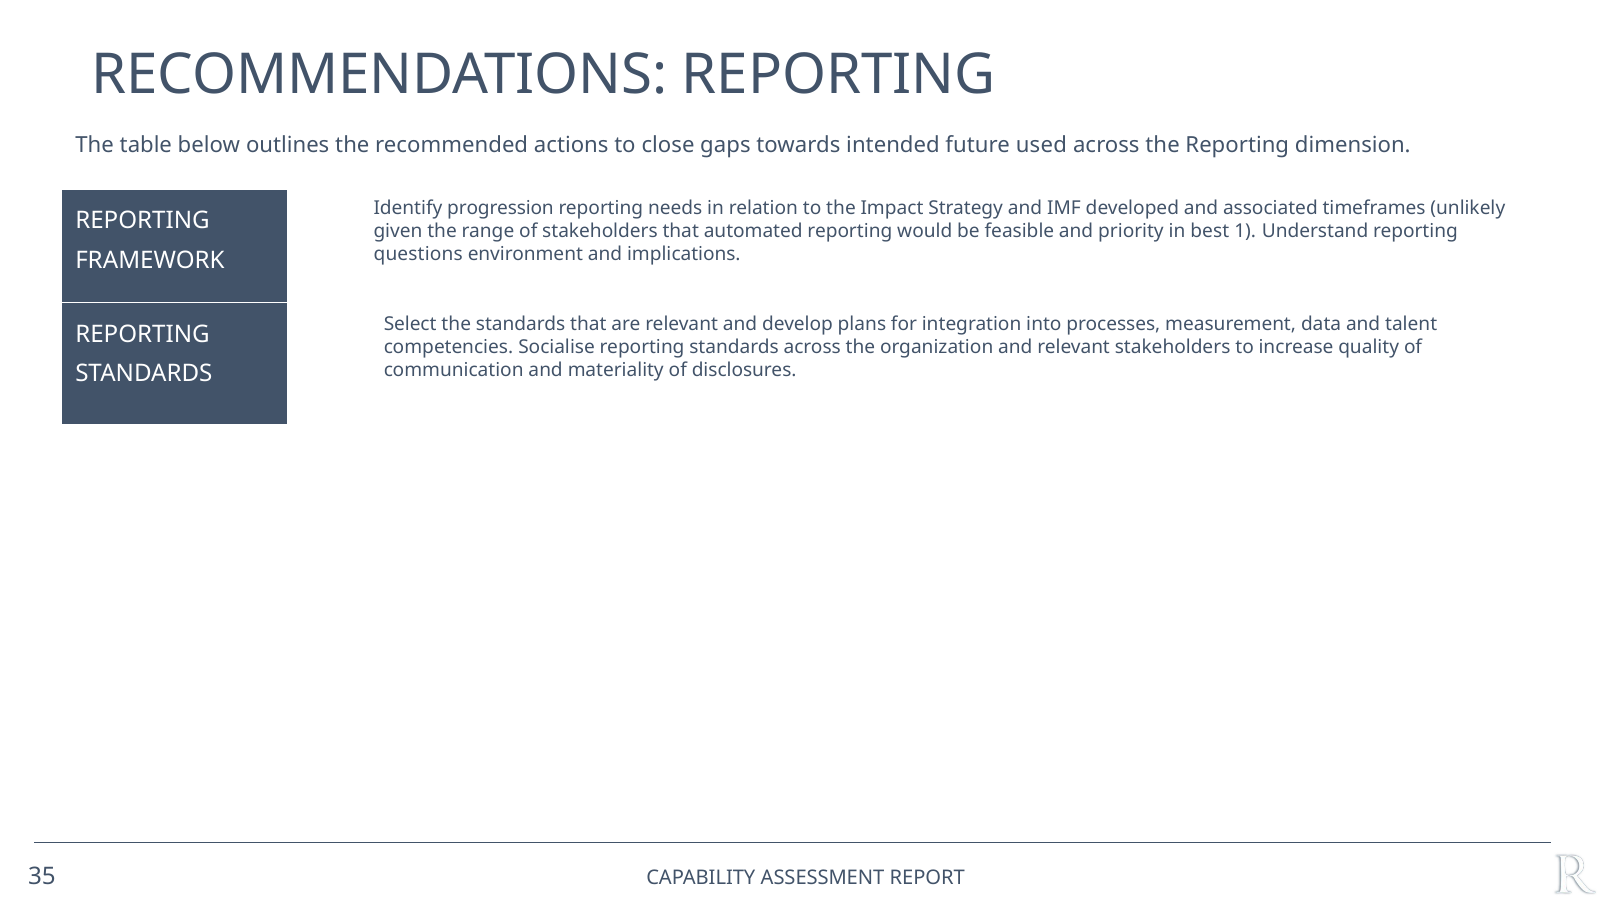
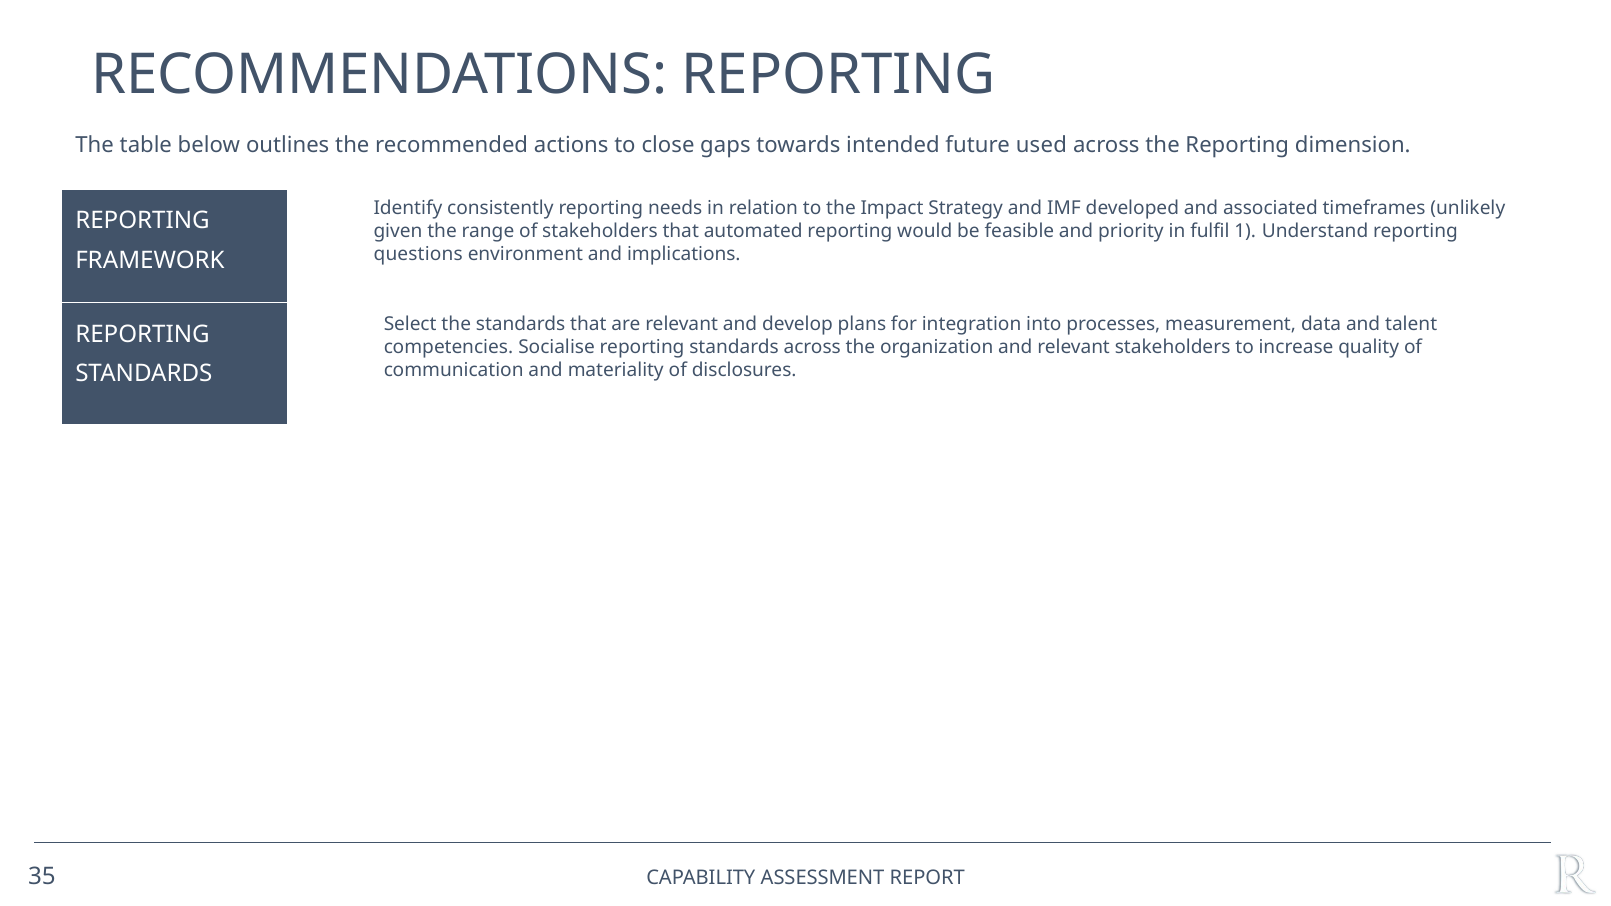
progression: progression -> consistently
best: best -> fulfil
